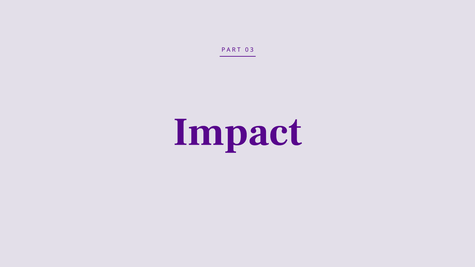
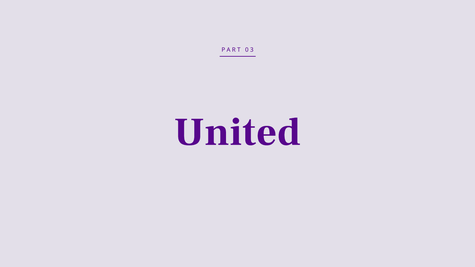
Impact: Impact -> United
